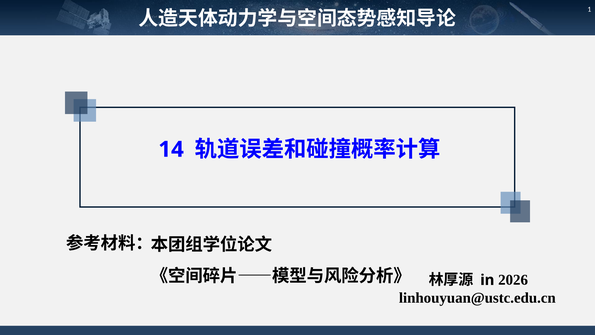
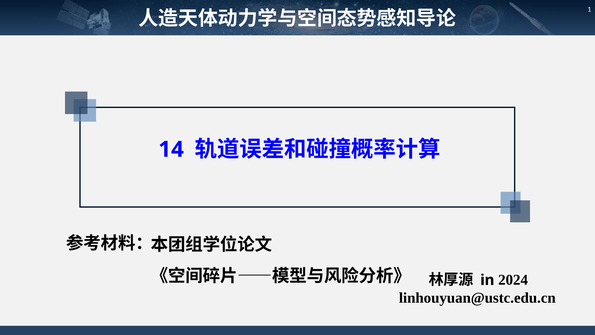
2026: 2026 -> 2024
